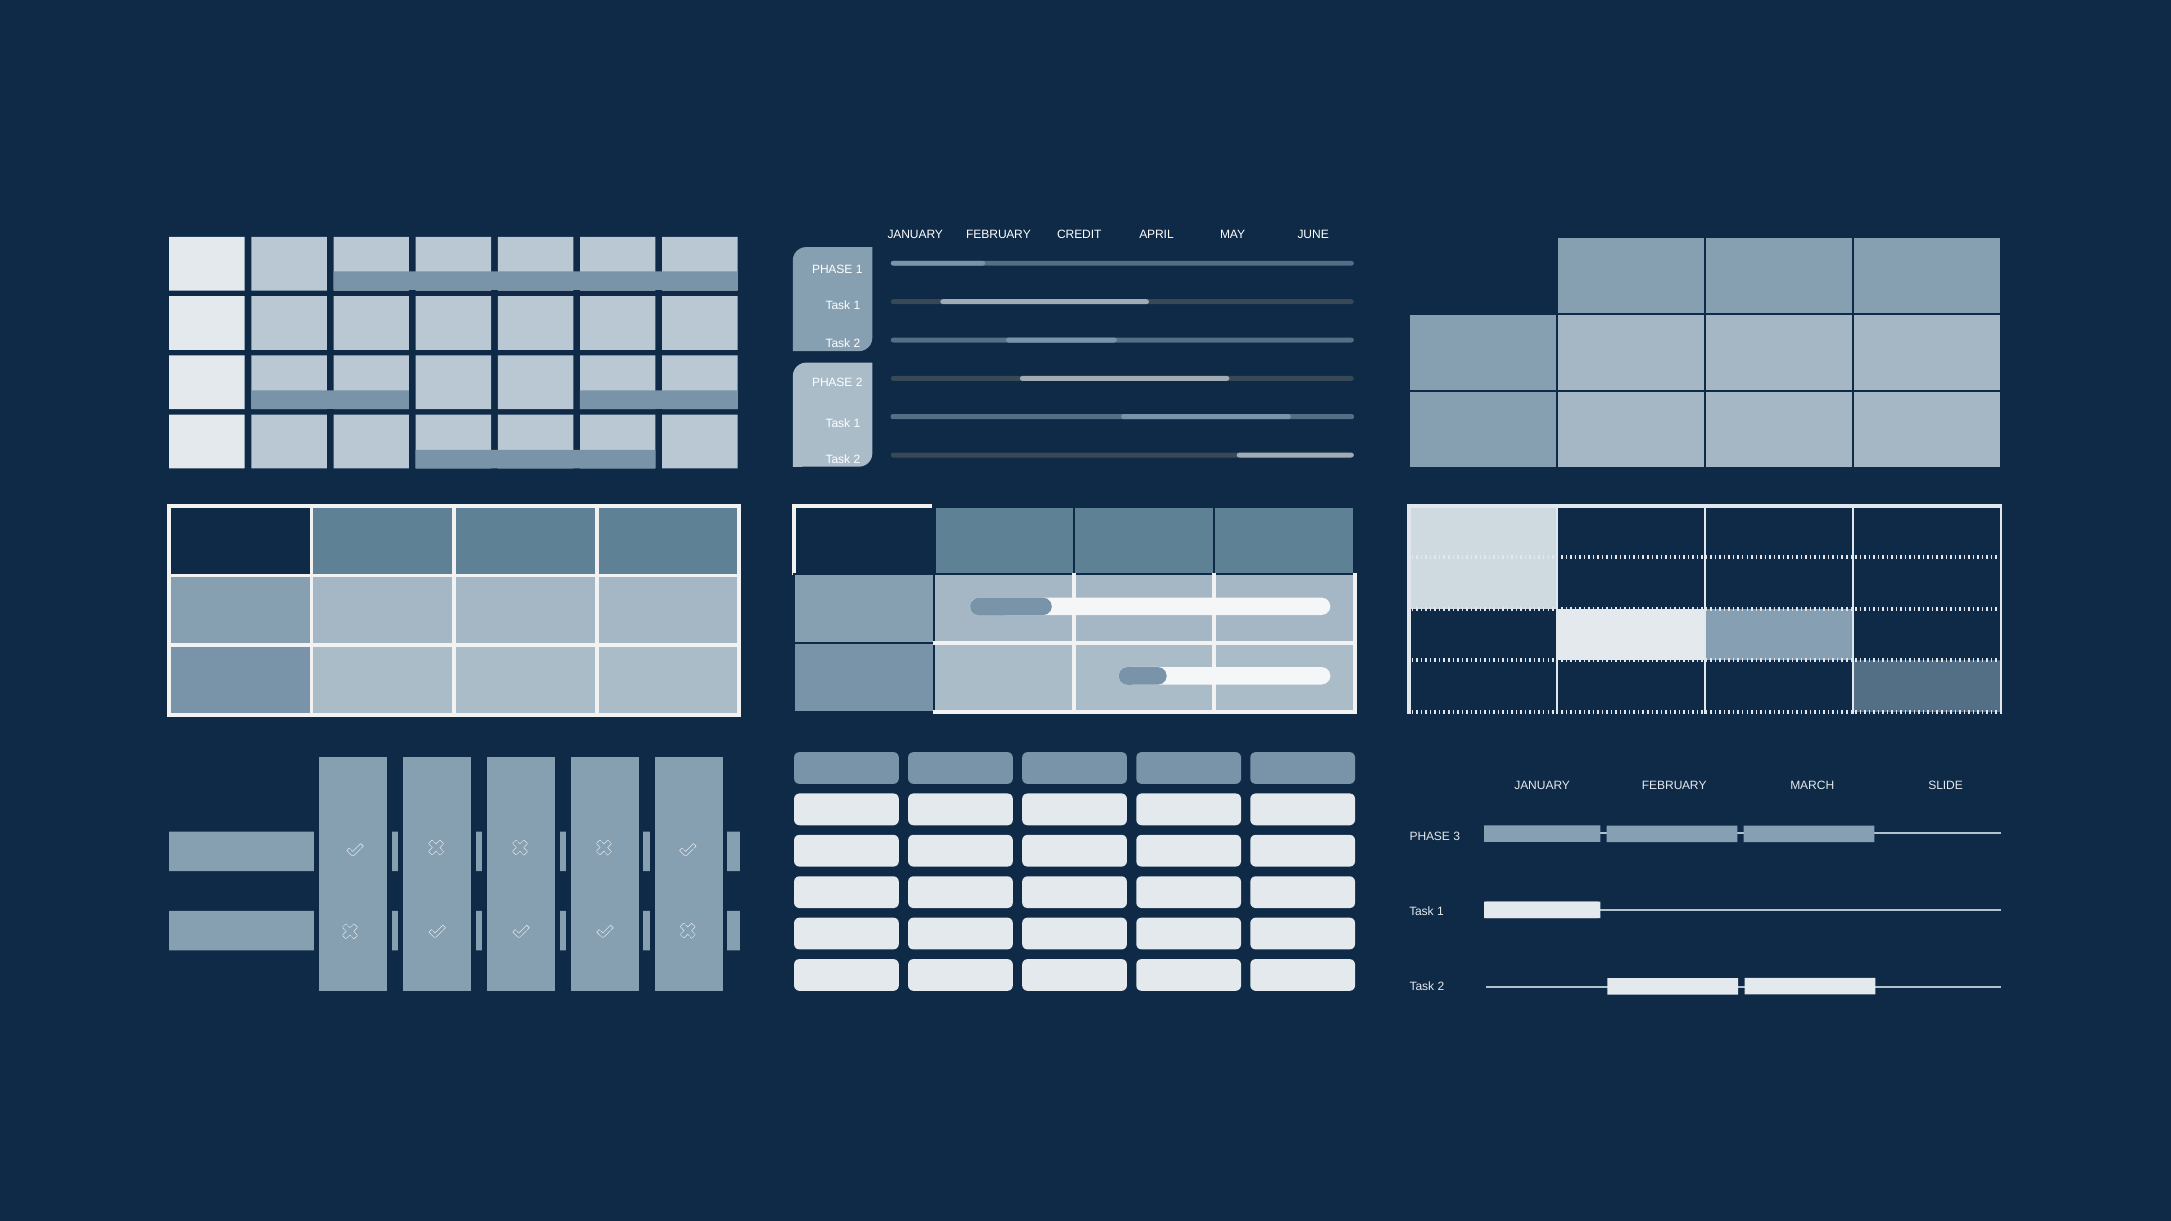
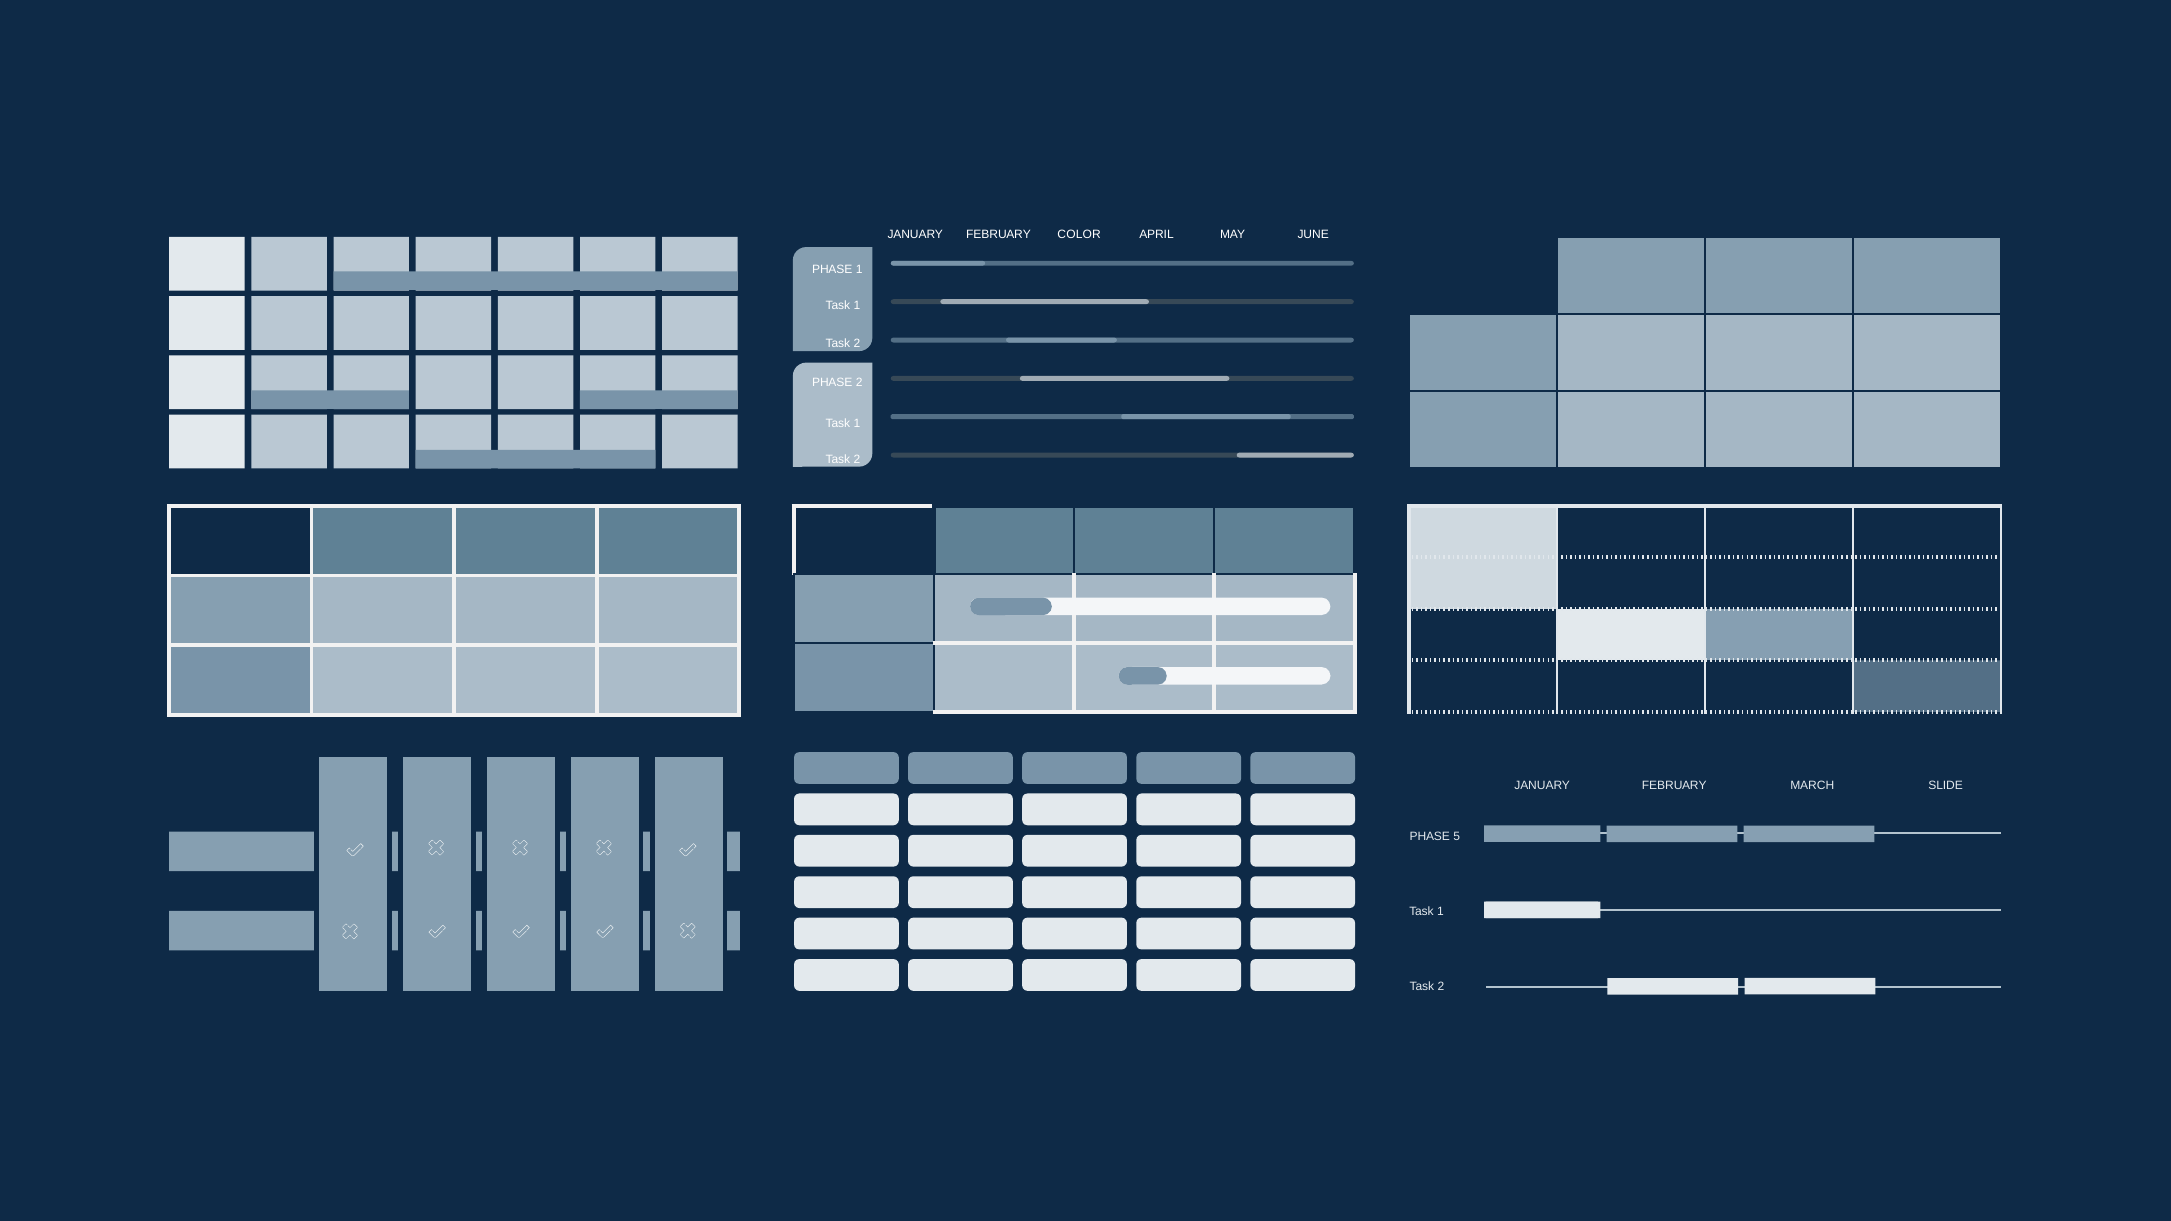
CREDIT: CREDIT -> COLOR
3: 3 -> 5
